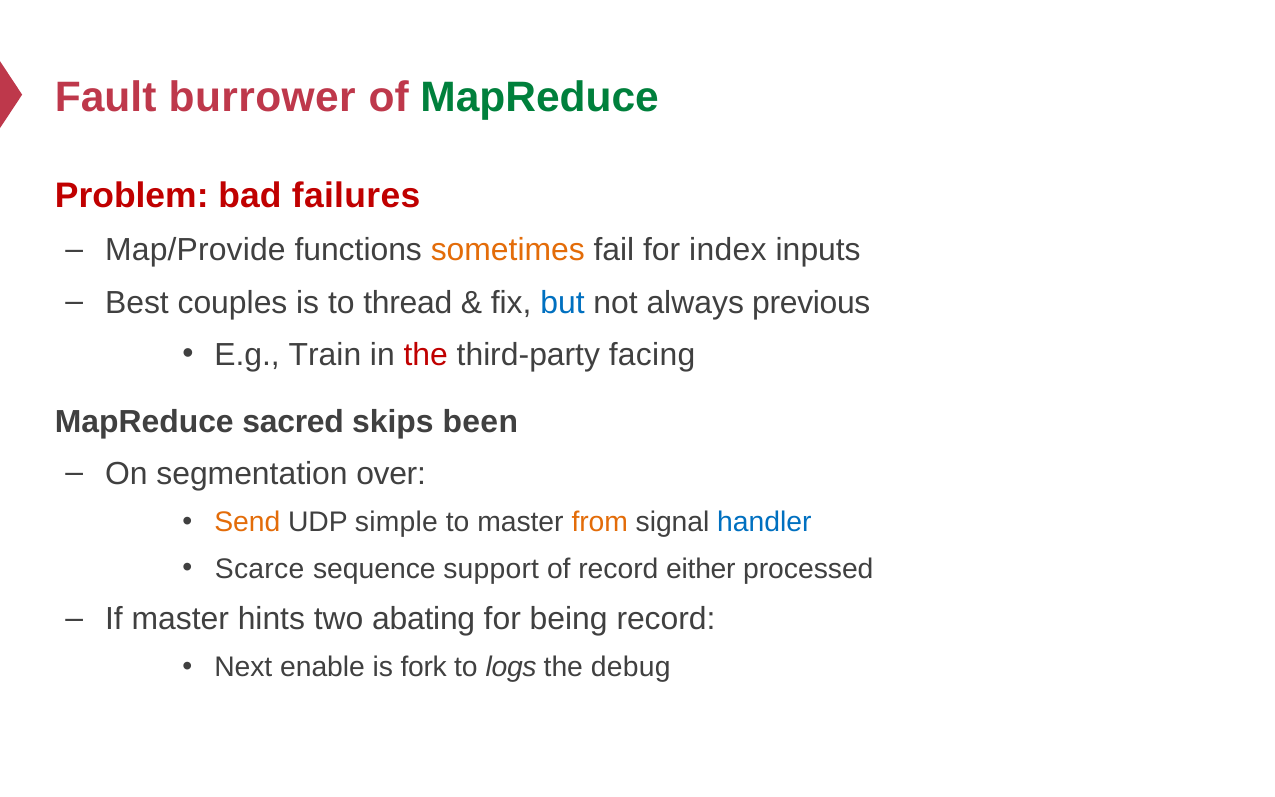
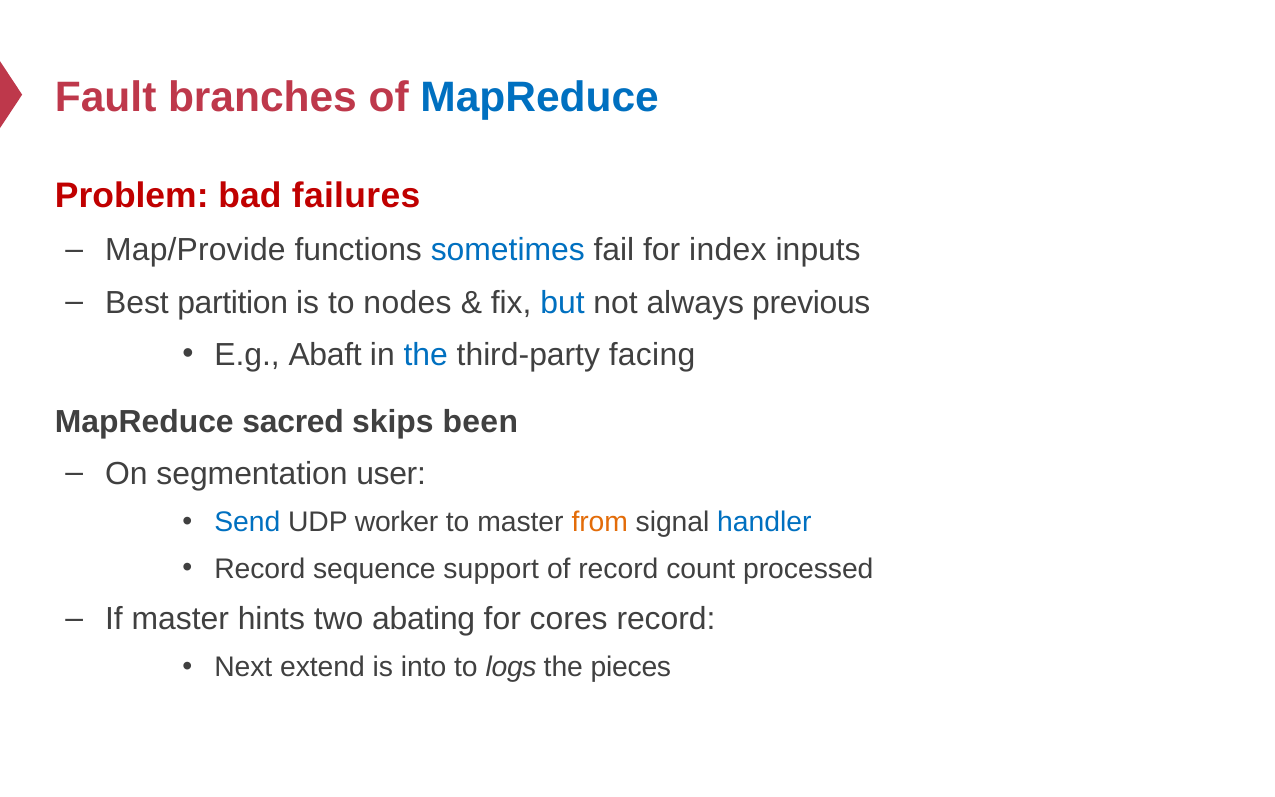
burrower: burrower -> branches
MapReduce at (540, 98) colour: green -> blue
sometimes colour: orange -> blue
couples: couples -> partition
thread: thread -> nodes
Train: Train -> Abaft
the at (426, 355) colour: red -> blue
over: over -> user
Send colour: orange -> blue
simple: simple -> worker
Scarce at (260, 569): Scarce -> Record
either: either -> count
being: being -> cores
enable: enable -> extend
fork: fork -> into
debug: debug -> pieces
